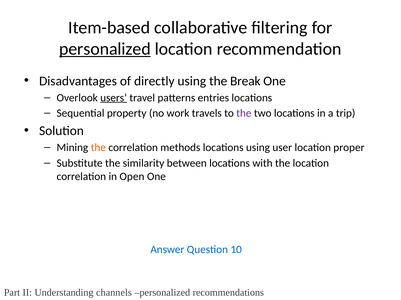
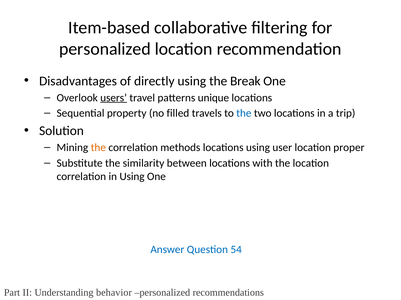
personalized at (105, 49) underline: present -> none
entries: entries -> unique
work: work -> filled
the at (244, 114) colour: purple -> blue
in Open: Open -> Using
10: 10 -> 54
channels: channels -> behavior
